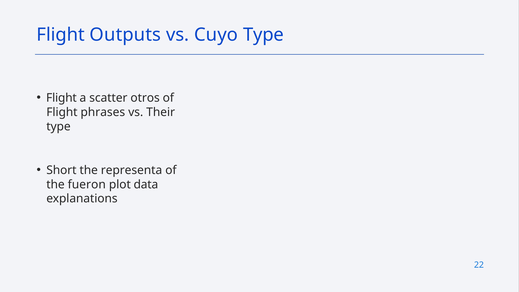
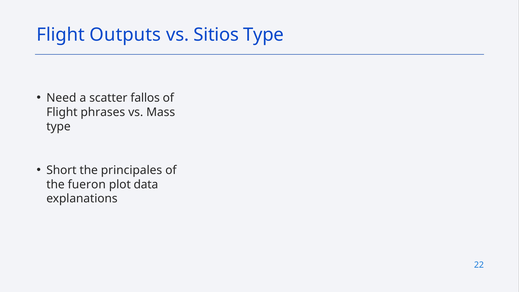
Cuyo: Cuyo -> Sitios
Flight at (61, 98): Flight -> Need
otros: otros -> fallos
Their: Their -> Mass
representa: representa -> principales
